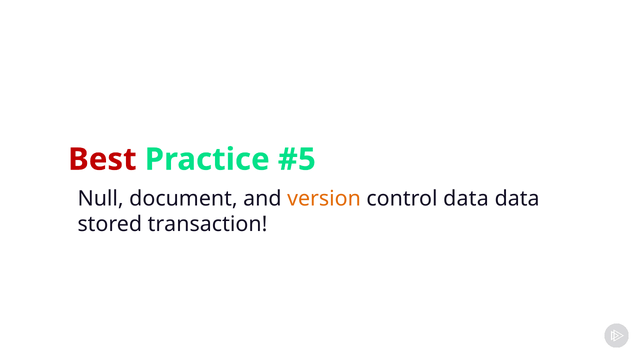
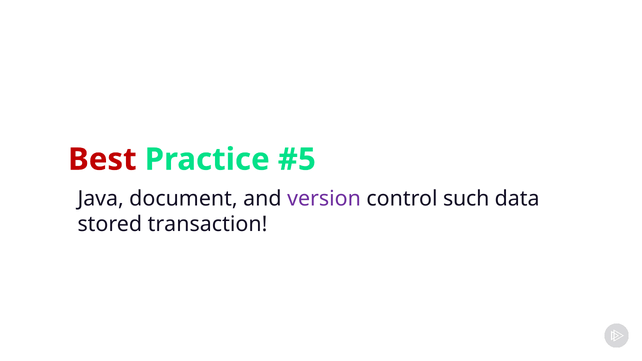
Null: Null -> Java
version colour: orange -> purple
control data: data -> such
